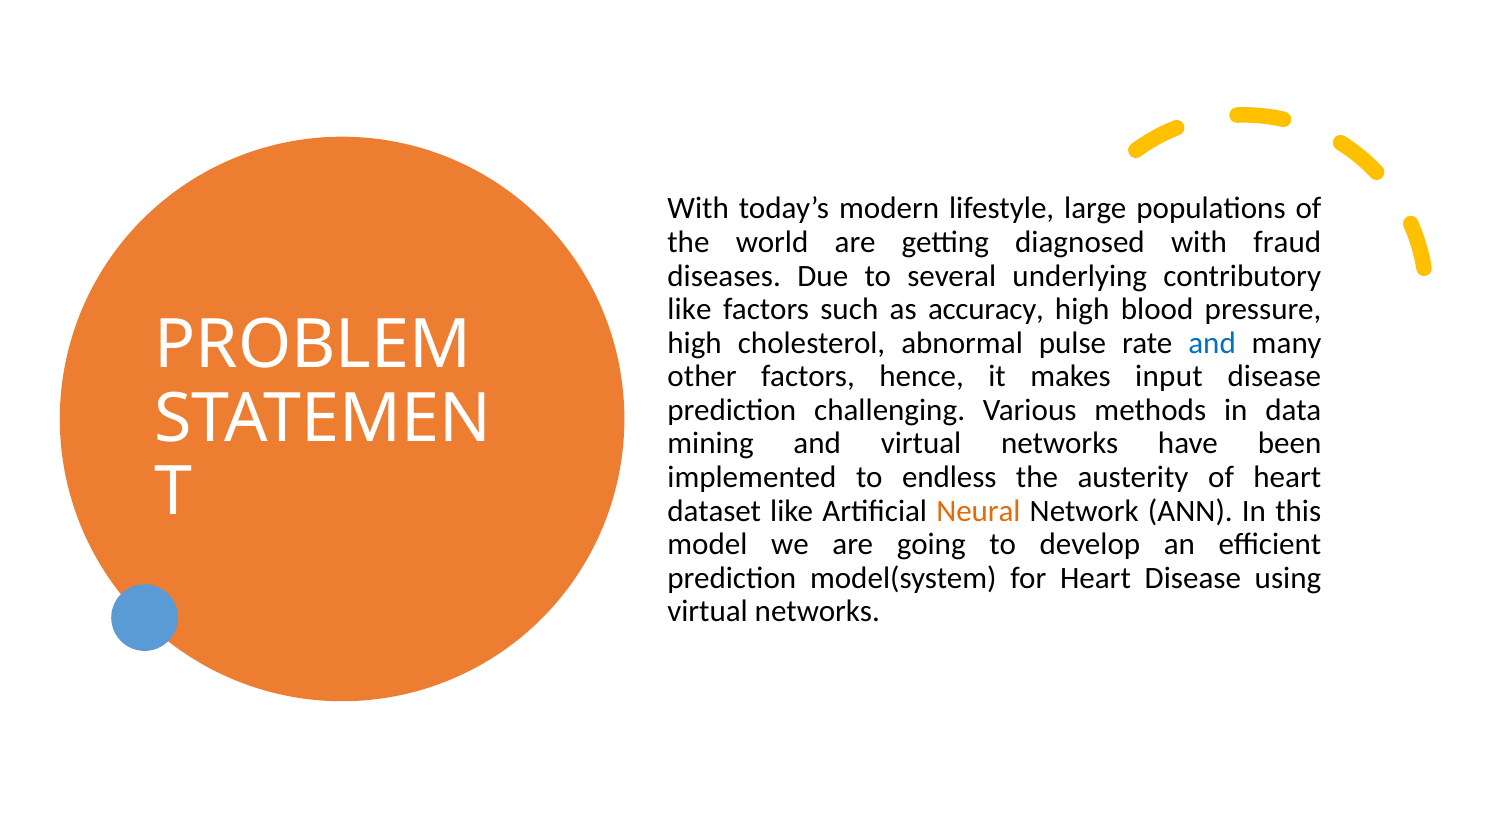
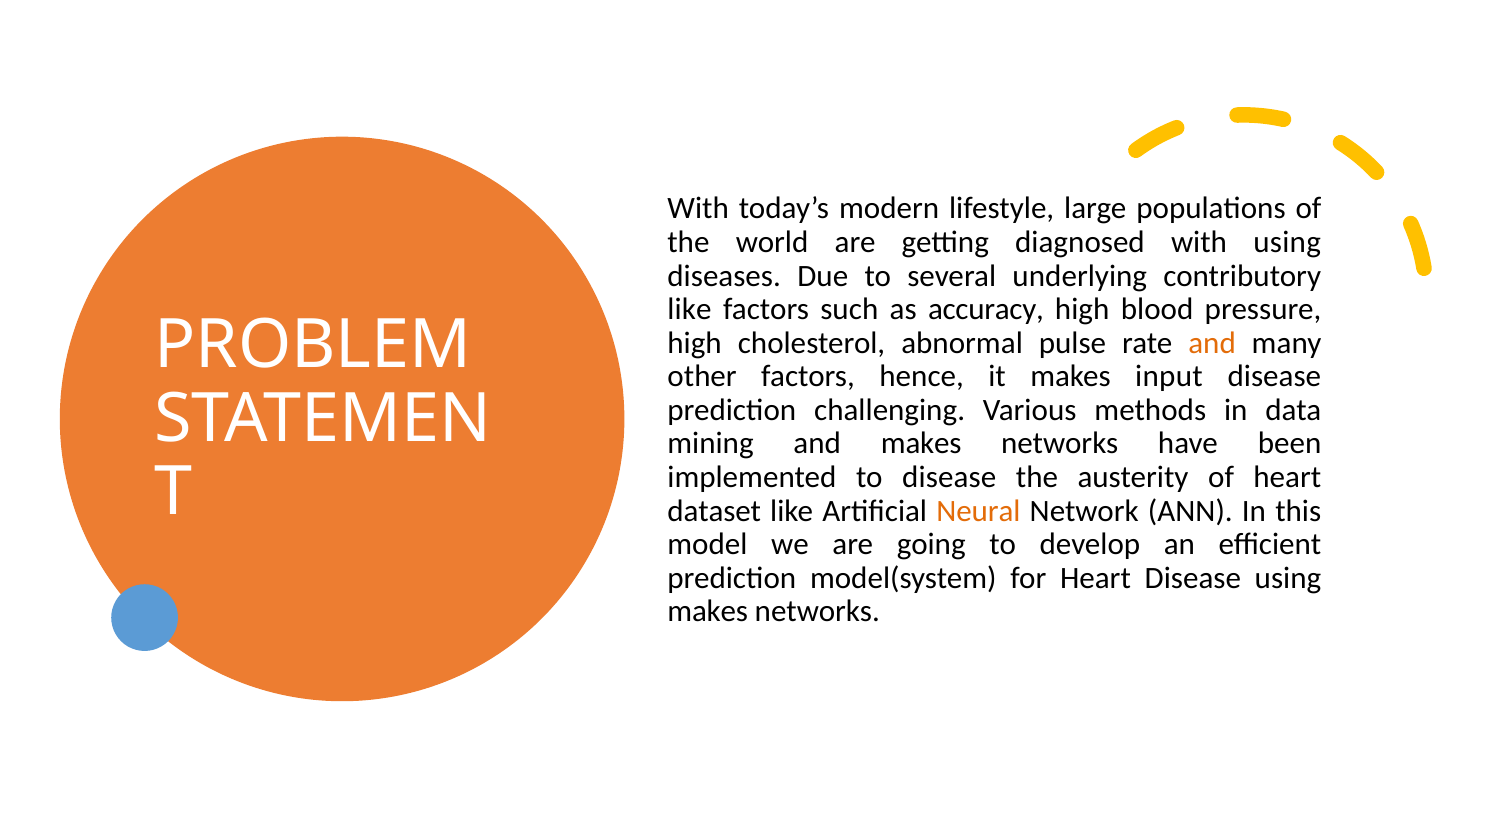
with fraud: fraud -> using
and at (1212, 343) colour: blue -> orange
and virtual: virtual -> makes
to endless: endless -> disease
virtual at (708, 612): virtual -> makes
